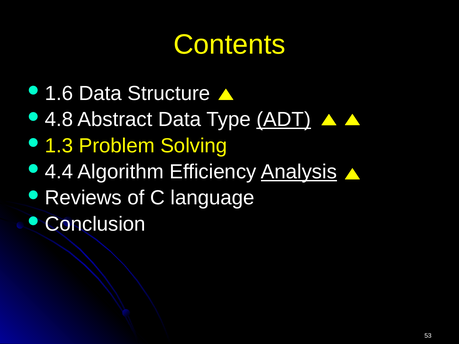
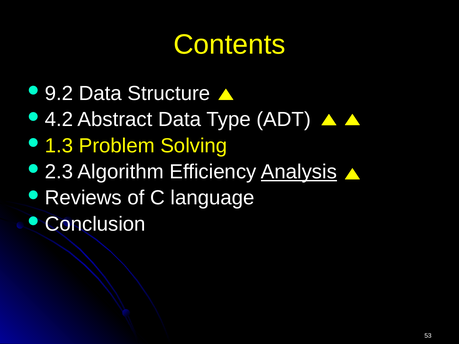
1.6: 1.6 -> 9.2
4.8: 4.8 -> 4.2
ADT underline: present -> none
4.4: 4.4 -> 2.3
